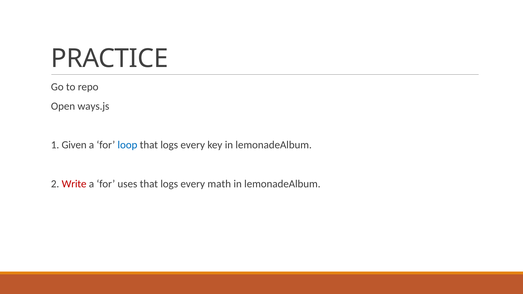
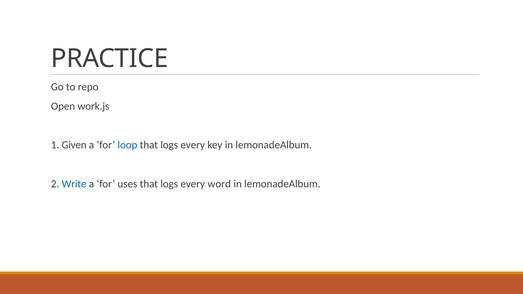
ways.js: ways.js -> work.js
Write colour: red -> blue
math: math -> word
